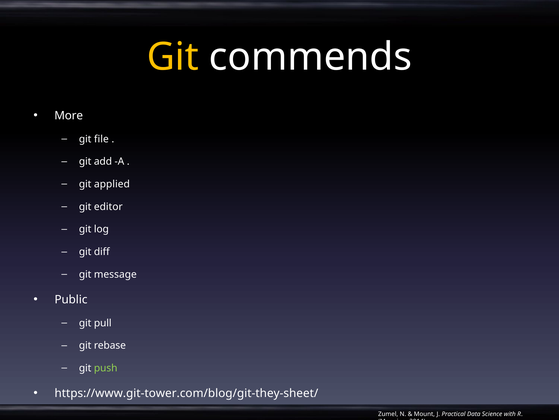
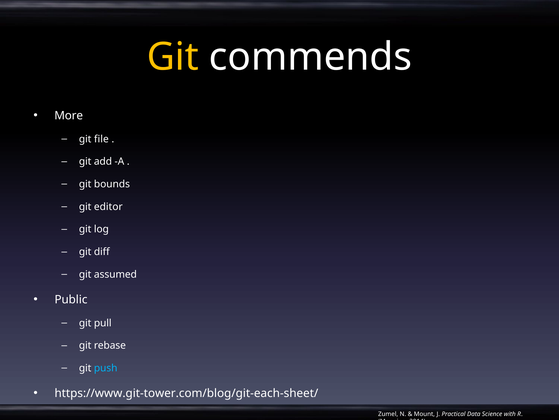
applied: applied -> bounds
message: message -> assumed
push colour: light green -> light blue
https://www.git-tower.com/blog/git-they-sheet/: https://www.git-tower.com/blog/git-they-sheet/ -> https://www.git-tower.com/blog/git-each-sheet/
